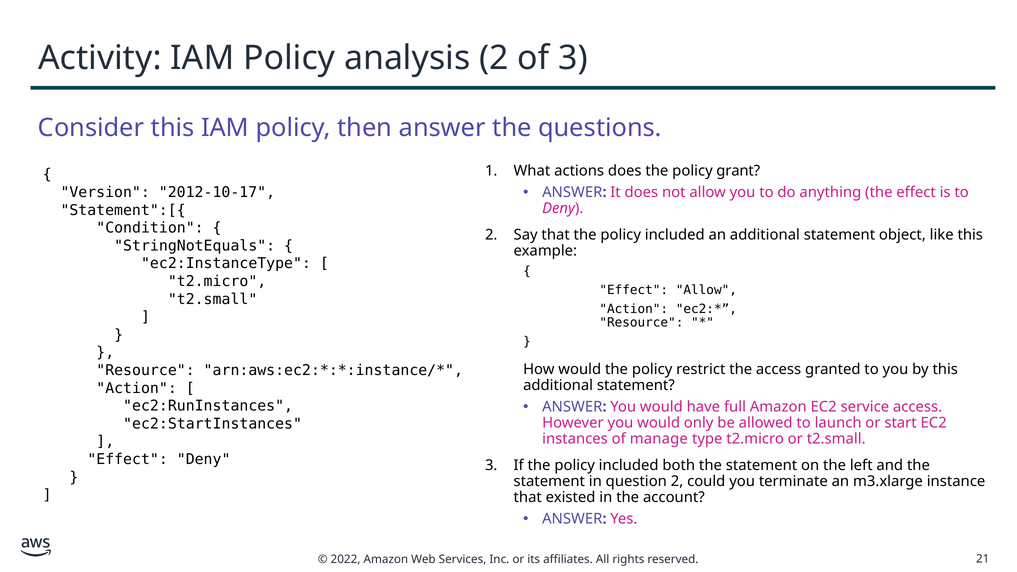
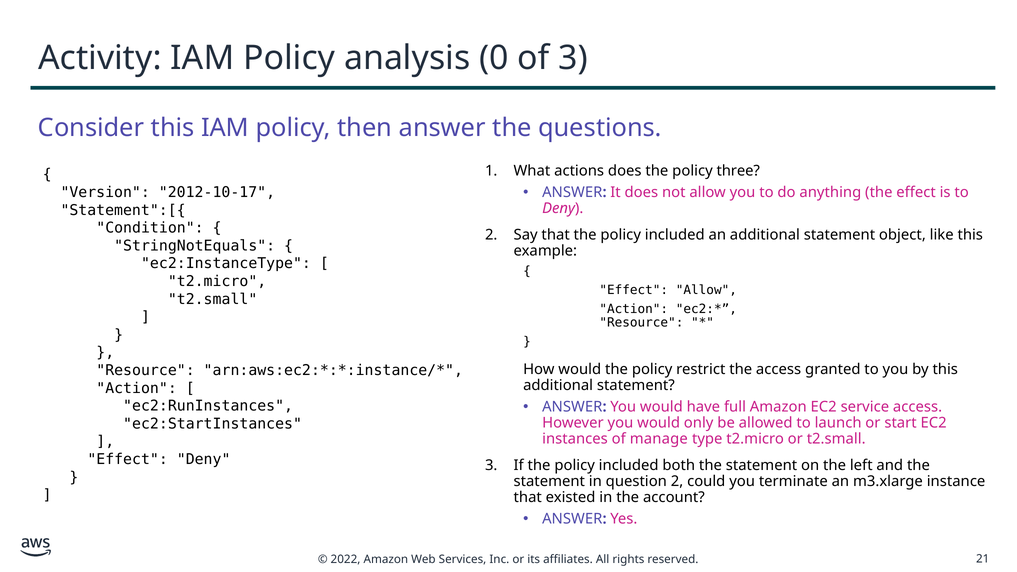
analysis 2: 2 -> 0
grant: grant -> three
